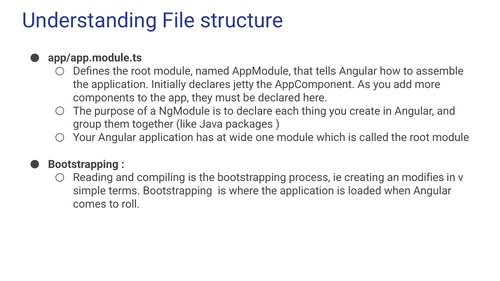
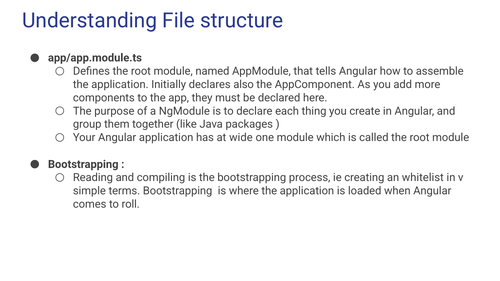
jetty: jetty -> also
modifies: modifies -> whitelist
